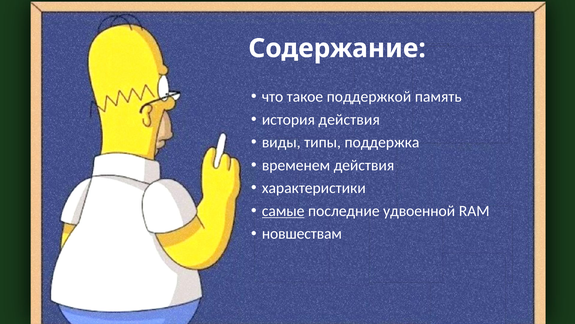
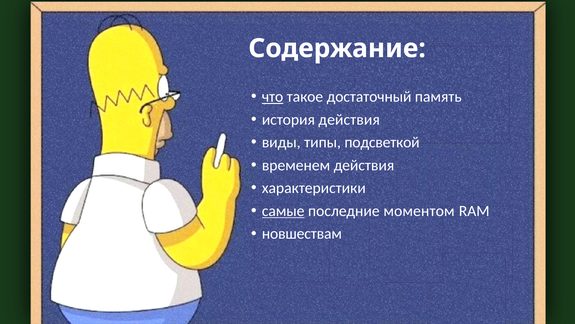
что underline: none -> present
поддержкой: поддержкой -> достаточный
поддержка: поддержка -> подсветкой
удвоенной: удвоенной -> моментом
